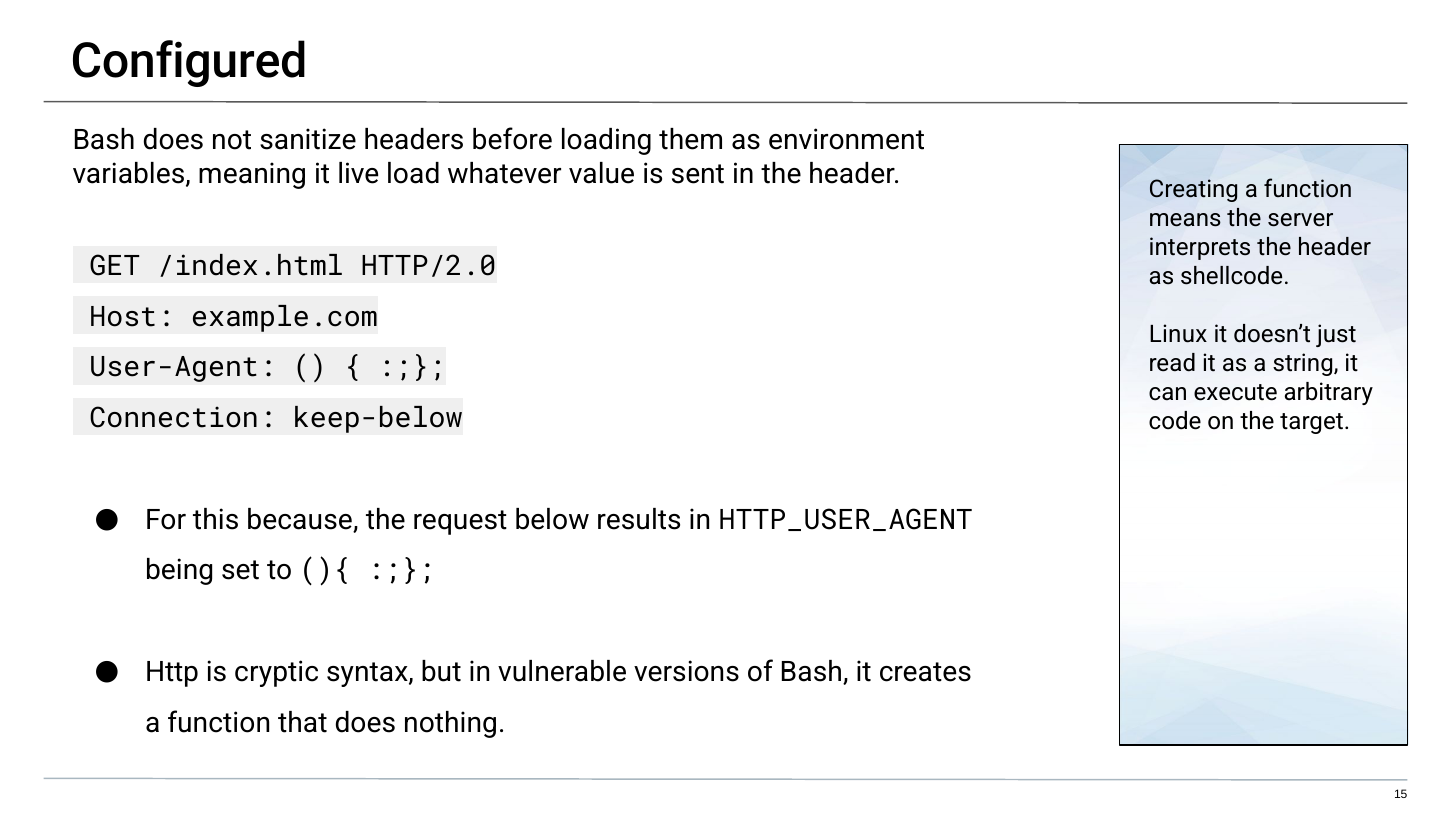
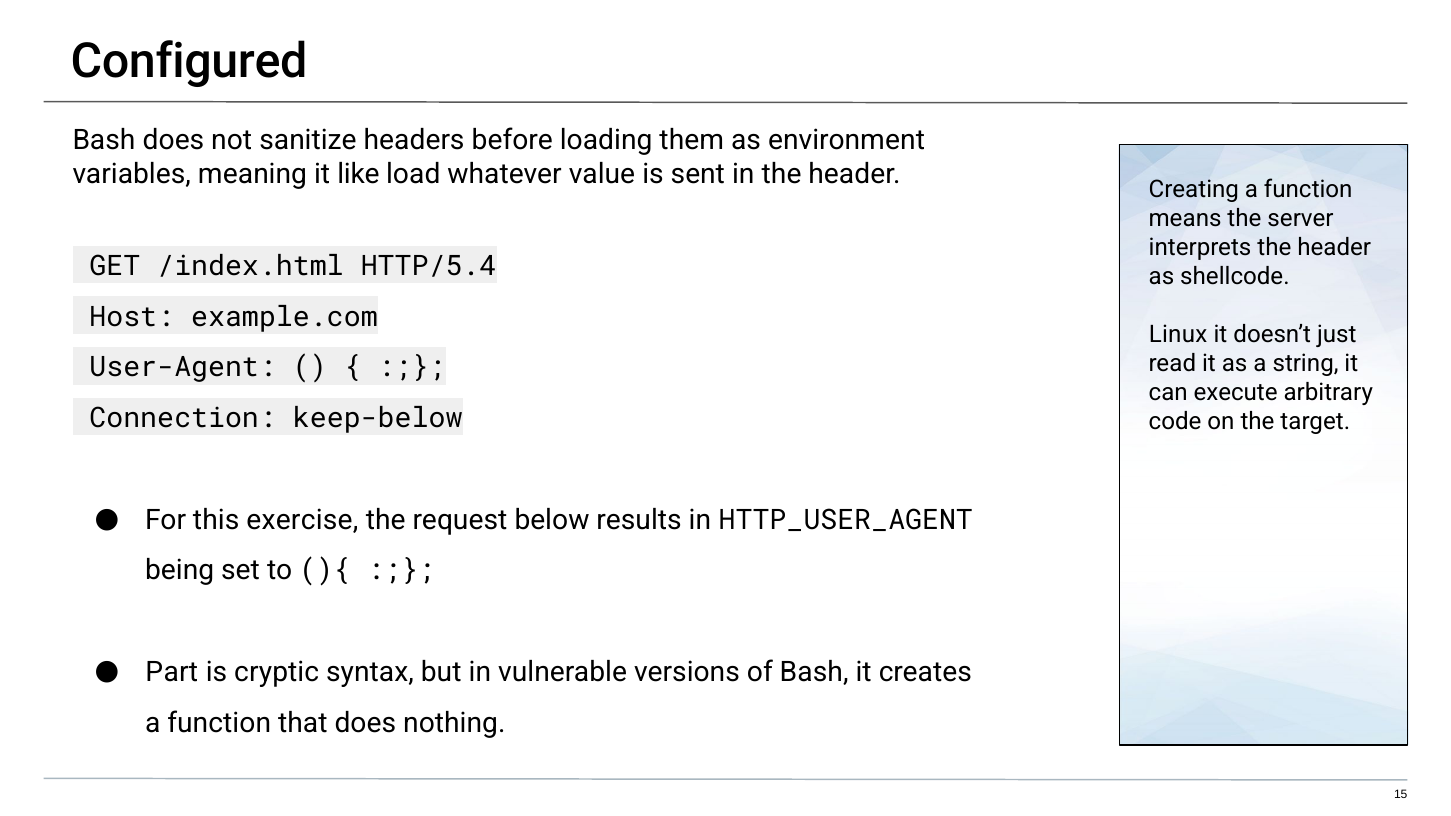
live: live -> like
HTTP/2.0: HTTP/2.0 -> HTTP/5.4
because: because -> exercise
Http: Http -> Part
